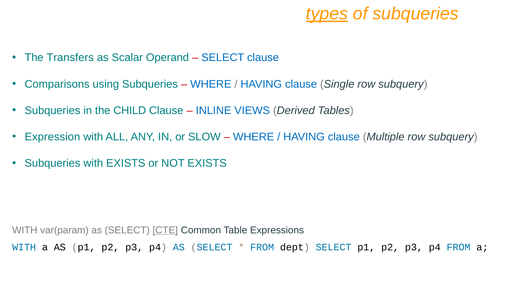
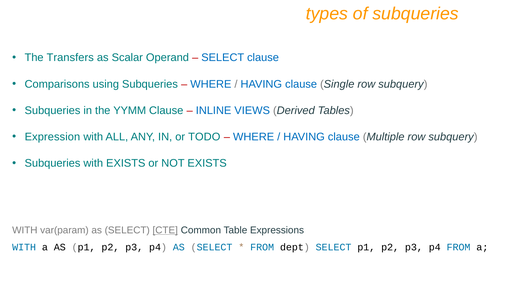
types underline: present -> none
CHILD: CHILD -> YYMM
SLOW: SLOW -> TODO
